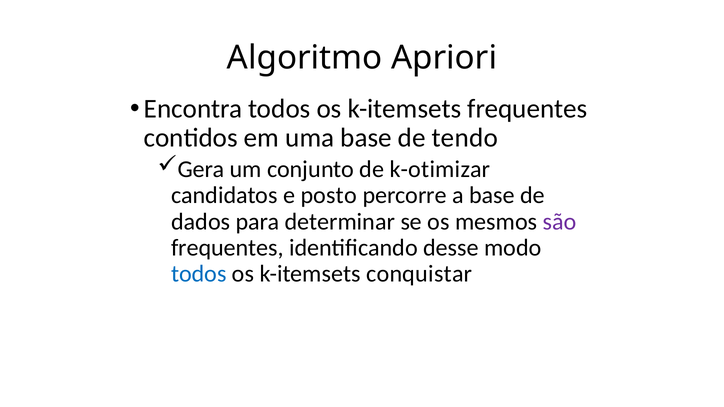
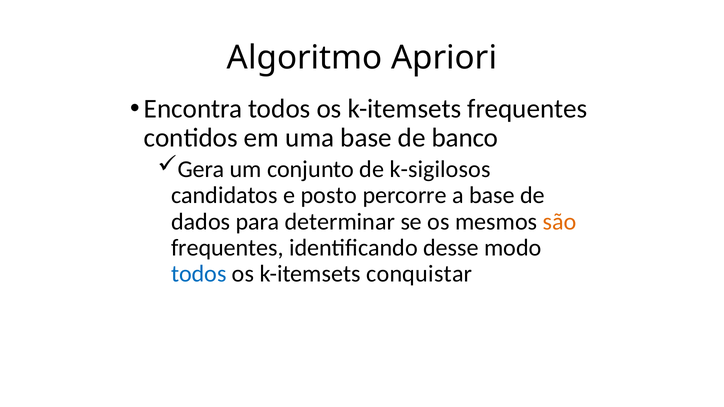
tendo: tendo -> banco
k-otimizar: k-otimizar -> k-sigilosos
são colour: purple -> orange
